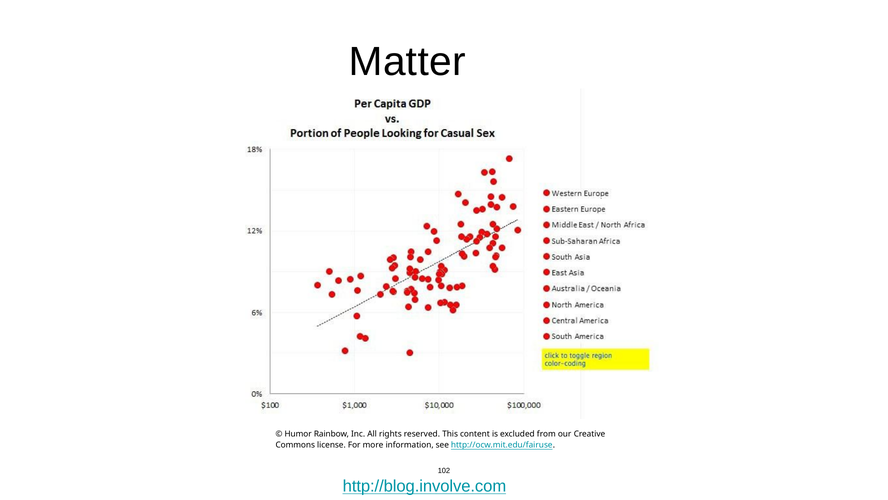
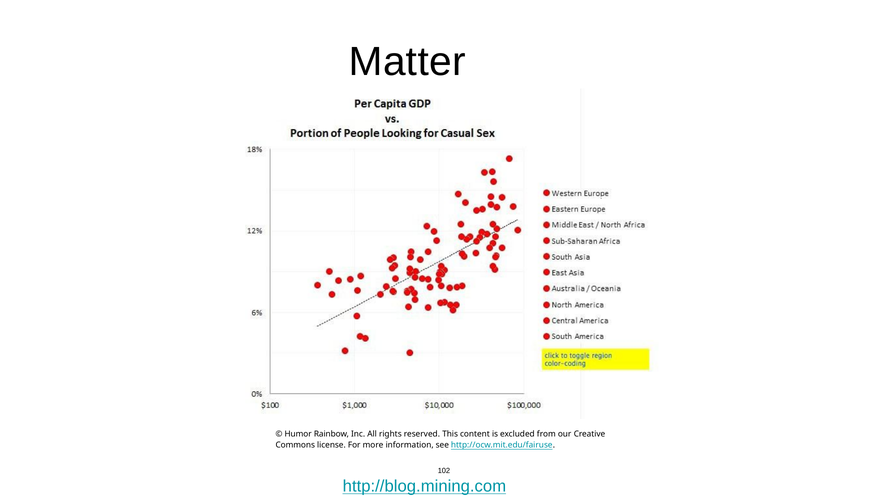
http://blog.involve.com: http://blog.involve.com -> http://blog.mining.com
